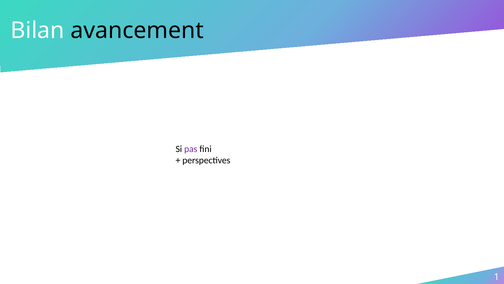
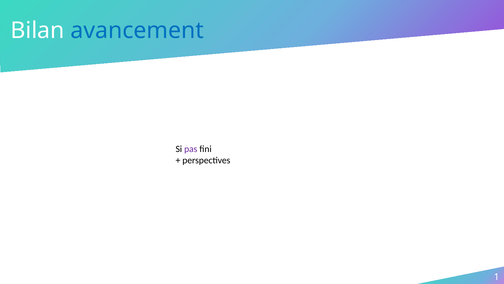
avancement colour: black -> blue
